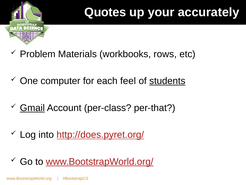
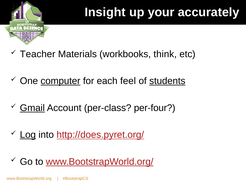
Quotes: Quotes -> Insight
Problem: Problem -> Teacher
rows: rows -> think
computer underline: none -> present
per-that: per-that -> per-four
Log underline: none -> present
